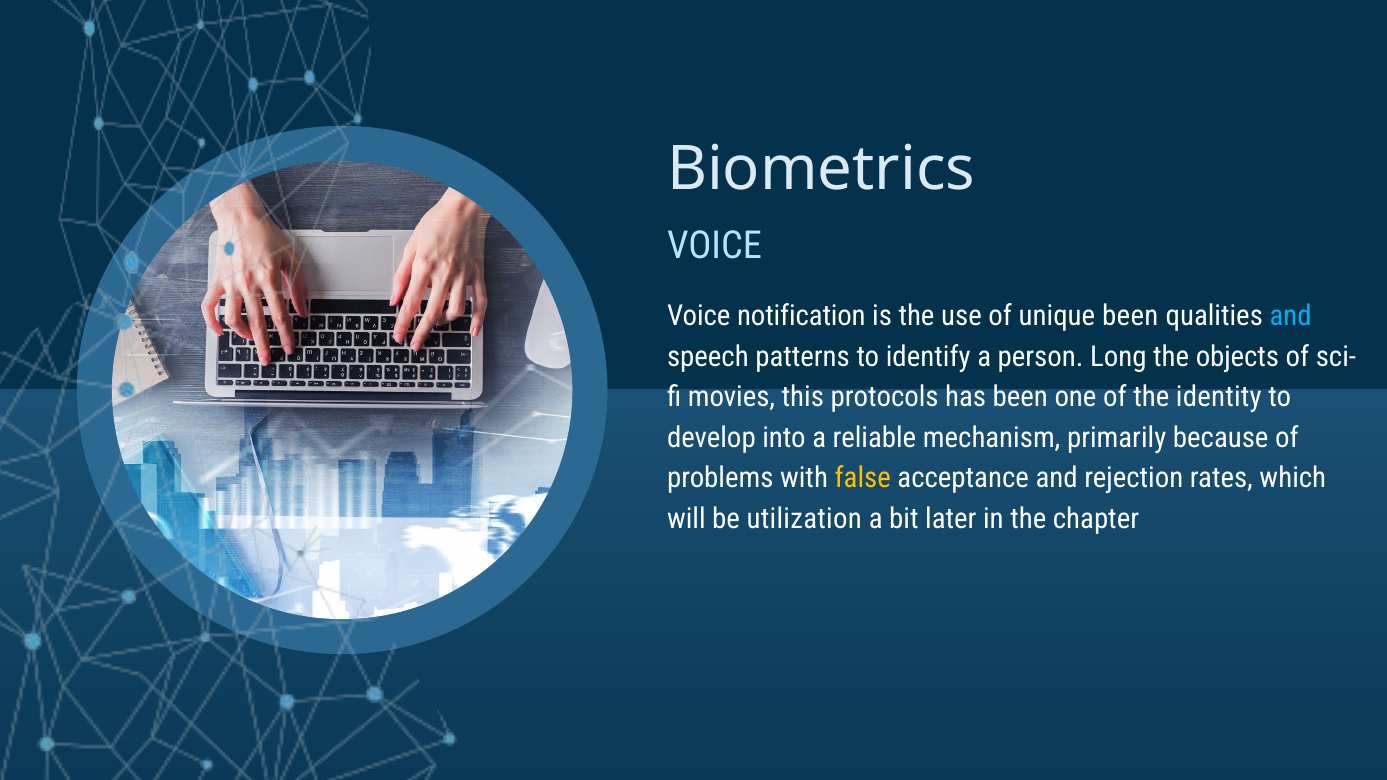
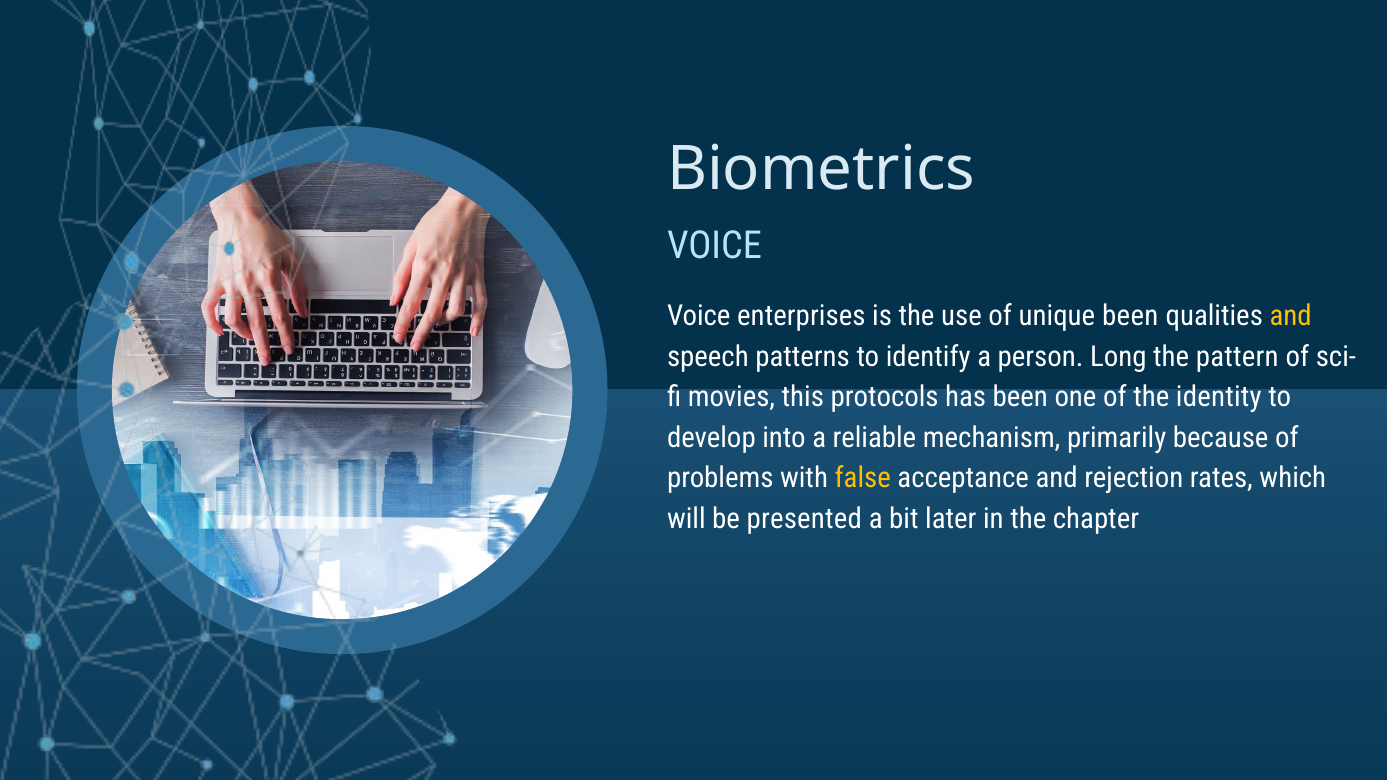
notification: notification -> enterprises
and at (1291, 316) colour: light blue -> yellow
objects: objects -> pattern
utilization: utilization -> presented
